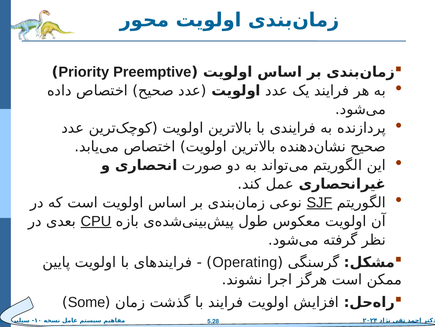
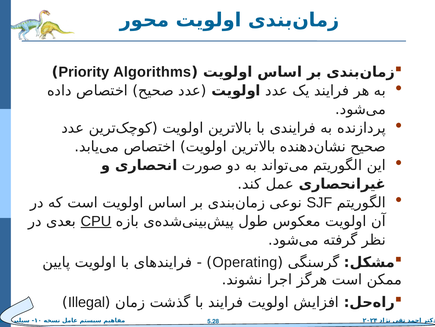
Preemptive: Preemptive -> Algorithms
SJF underline: present -> none
Some: Some -> Illegal
